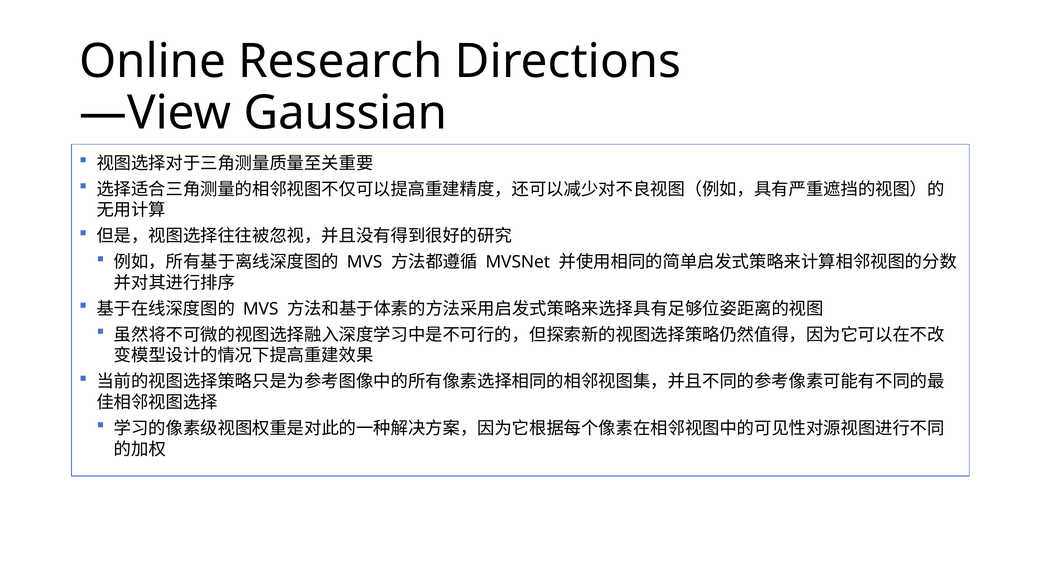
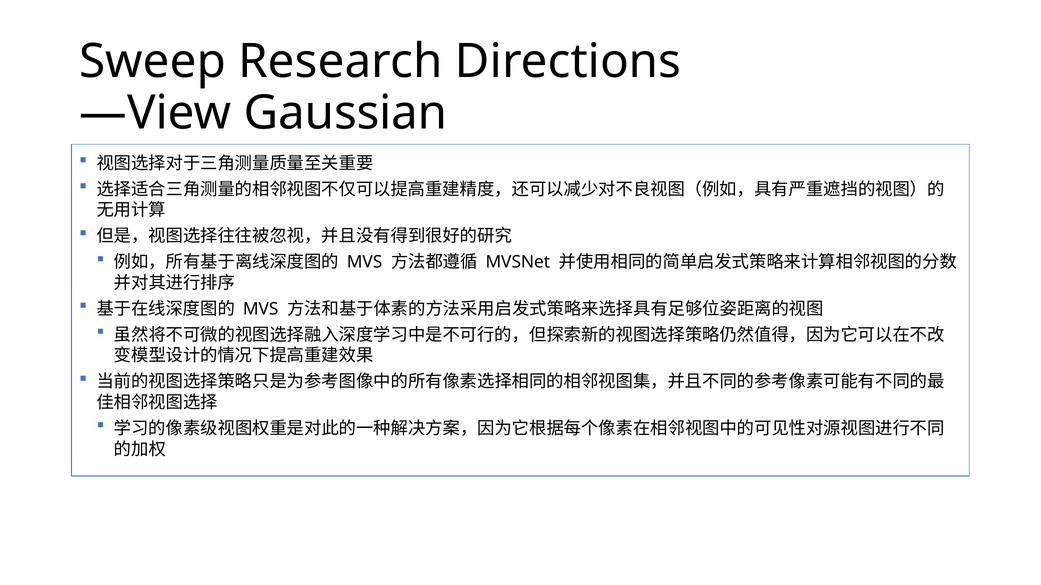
Online: Online -> Sweep
